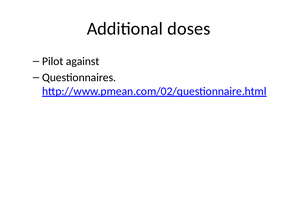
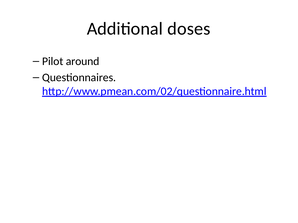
against: against -> around
